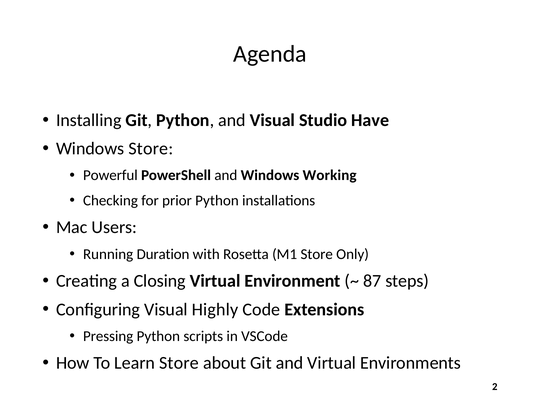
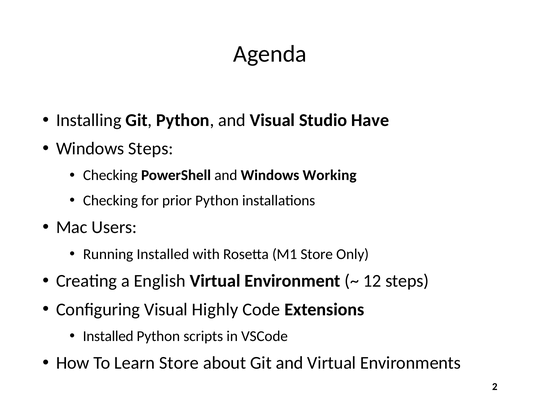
Windows Store: Store -> Steps
Powerful at (110, 175): Powerful -> Checking
Running Duration: Duration -> Installed
Closing: Closing -> English
87: 87 -> 12
Pressing at (108, 336): Pressing -> Installed
